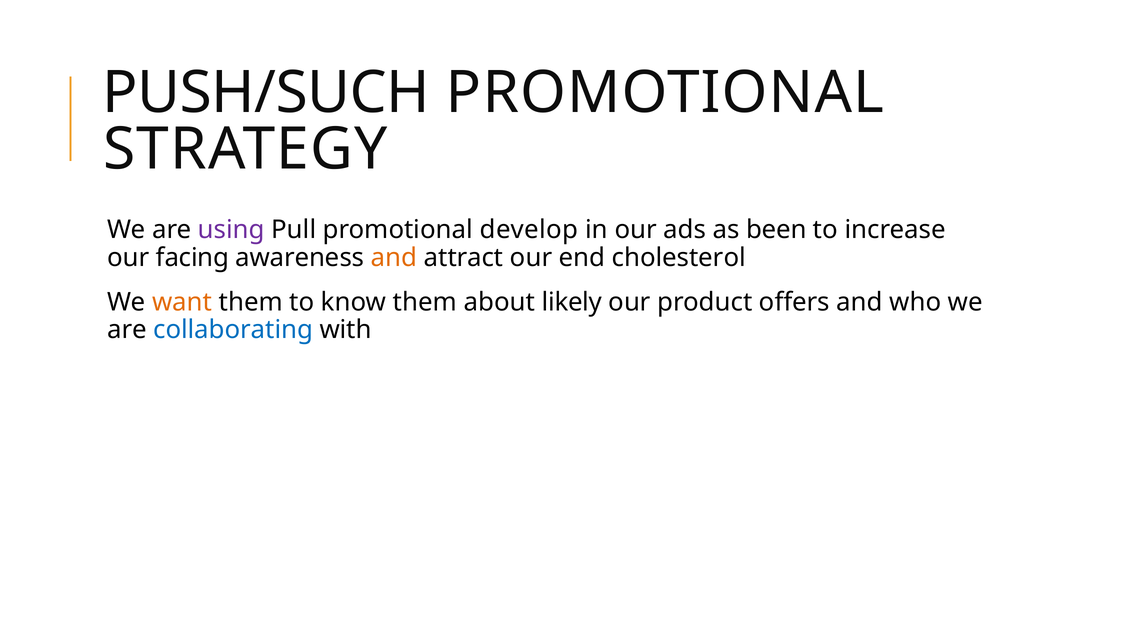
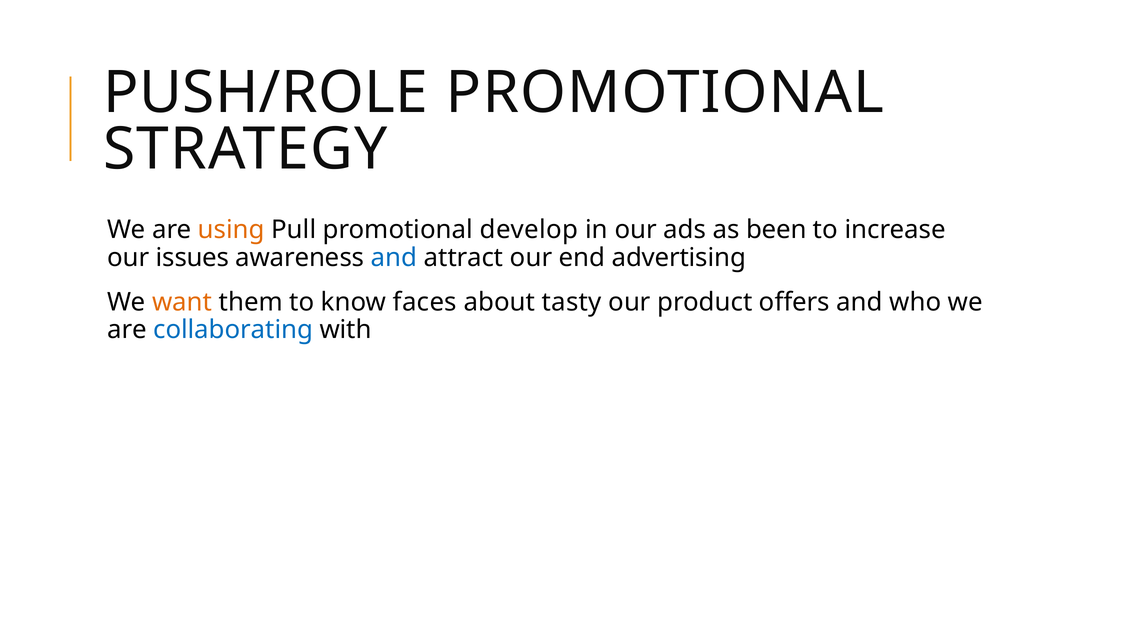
PUSH/SUCH: PUSH/SUCH -> PUSH/ROLE
using colour: purple -> orange
facing: facing -> issues
and at (394, 257) colour: orange -> blue
cholesterol: cholesterol -> advertising
know them: them -> faces
likely: likely -> tasty
